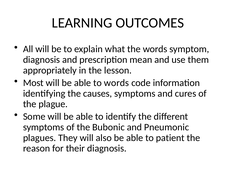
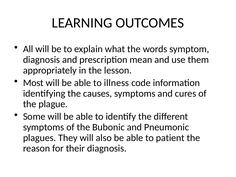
to words: words -> illness
